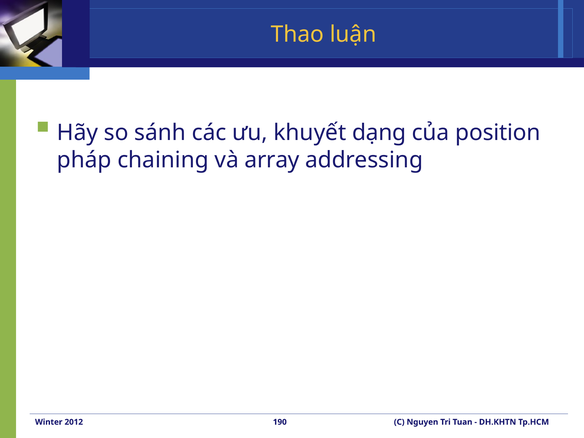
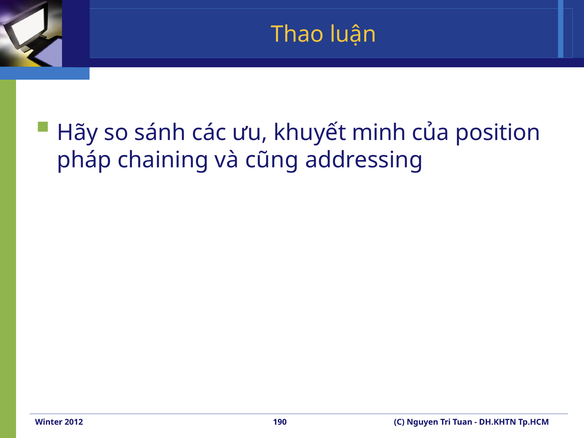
dạng: dạng -> minh
array: array -> cũng
